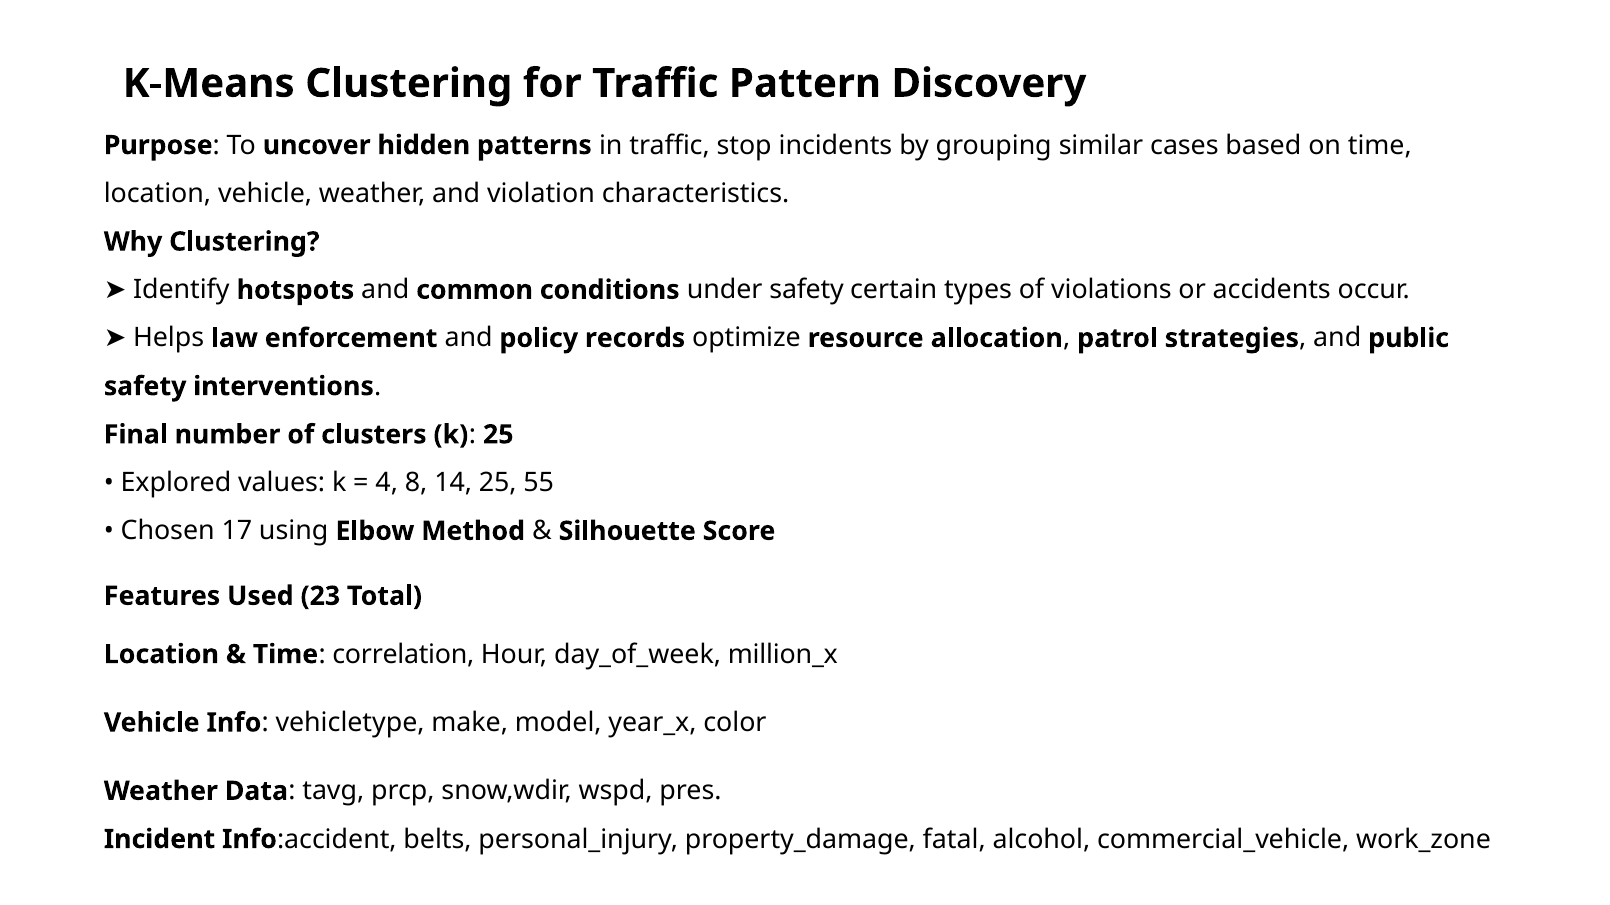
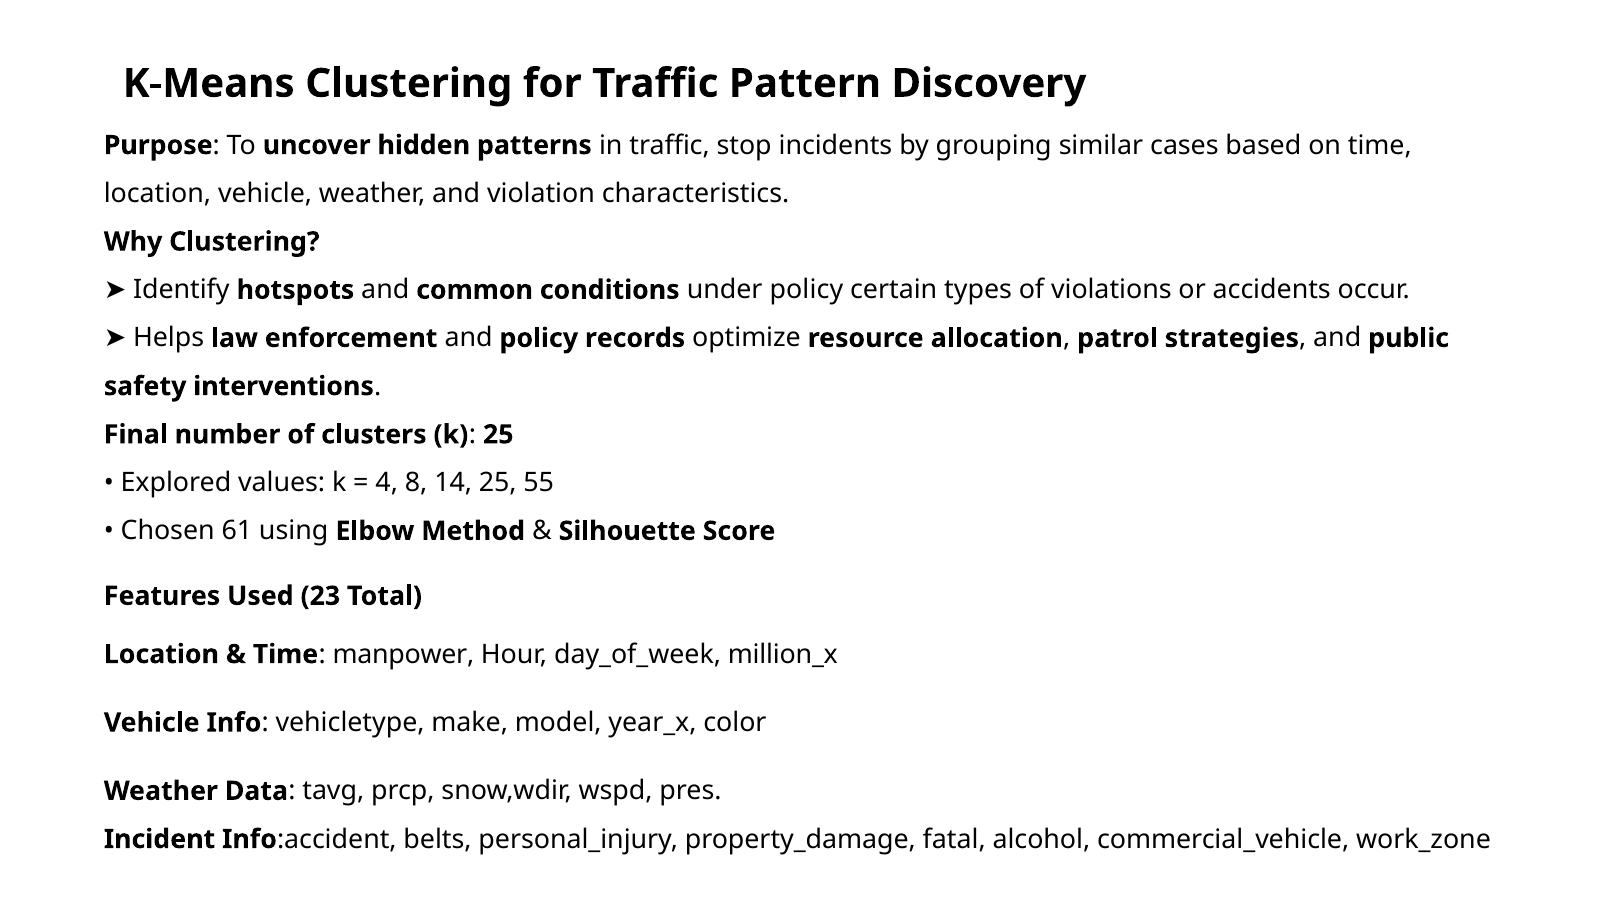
under safety: safety -> policy
17: 17 -> 61
correlation: correlation -> manpower
